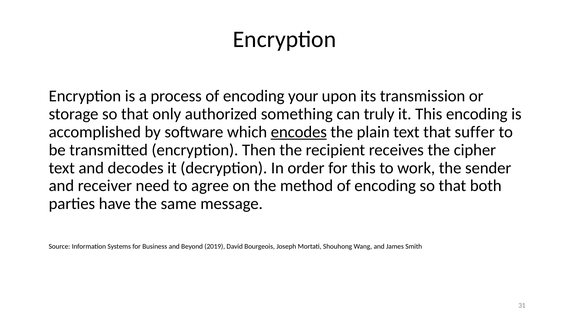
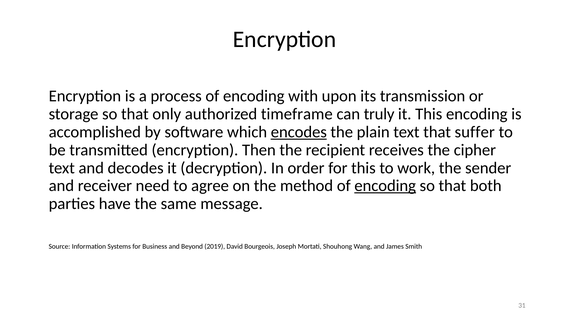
your: your -> with
something: something -> timeframe
encoding at (385, 186) underline: none -> present
